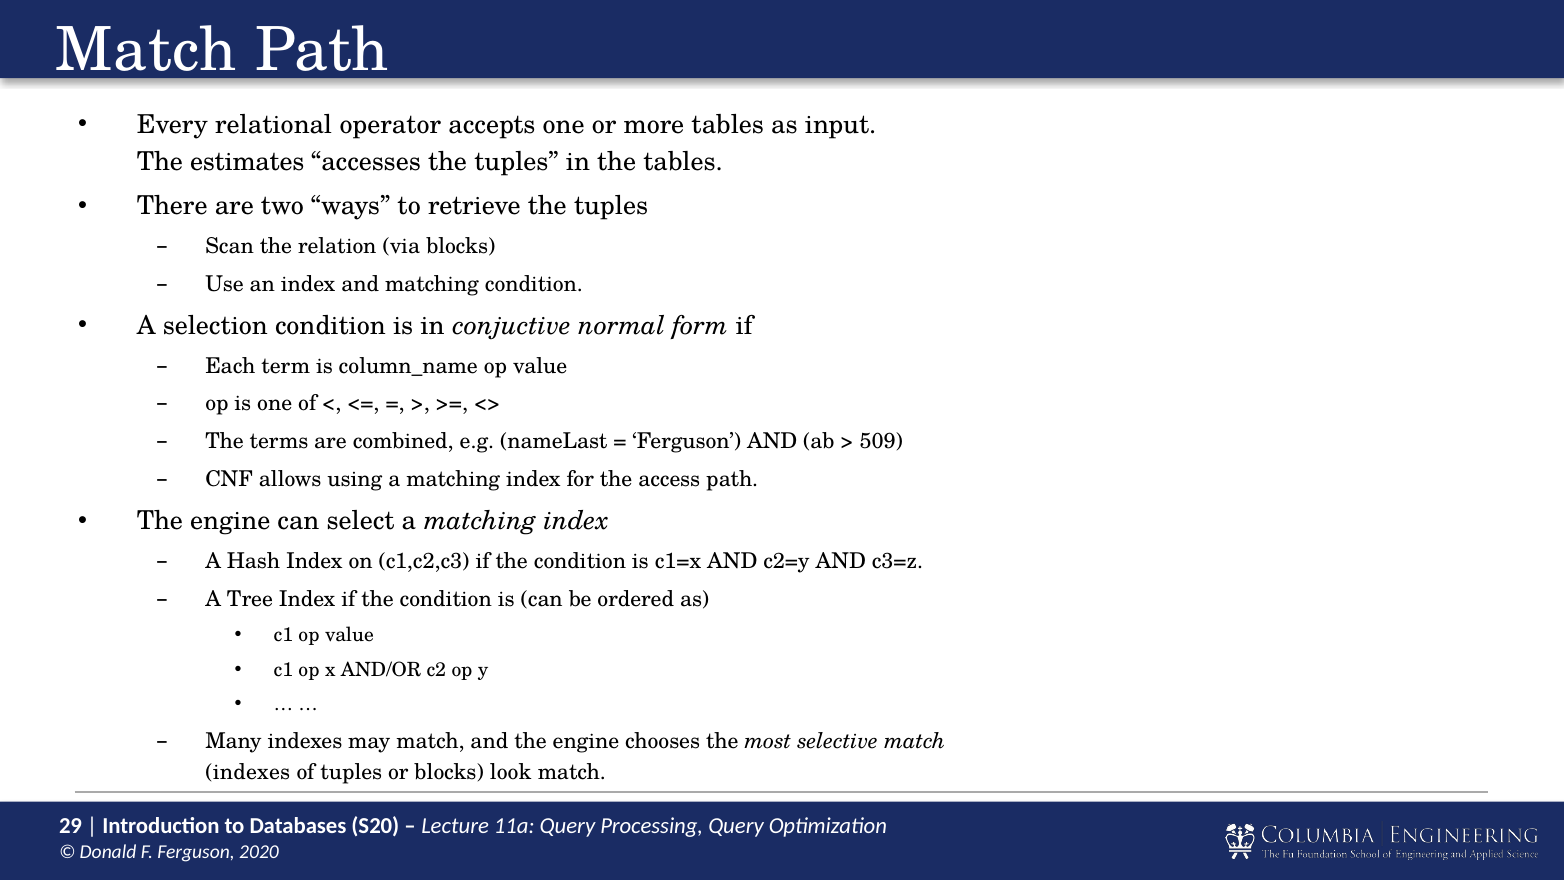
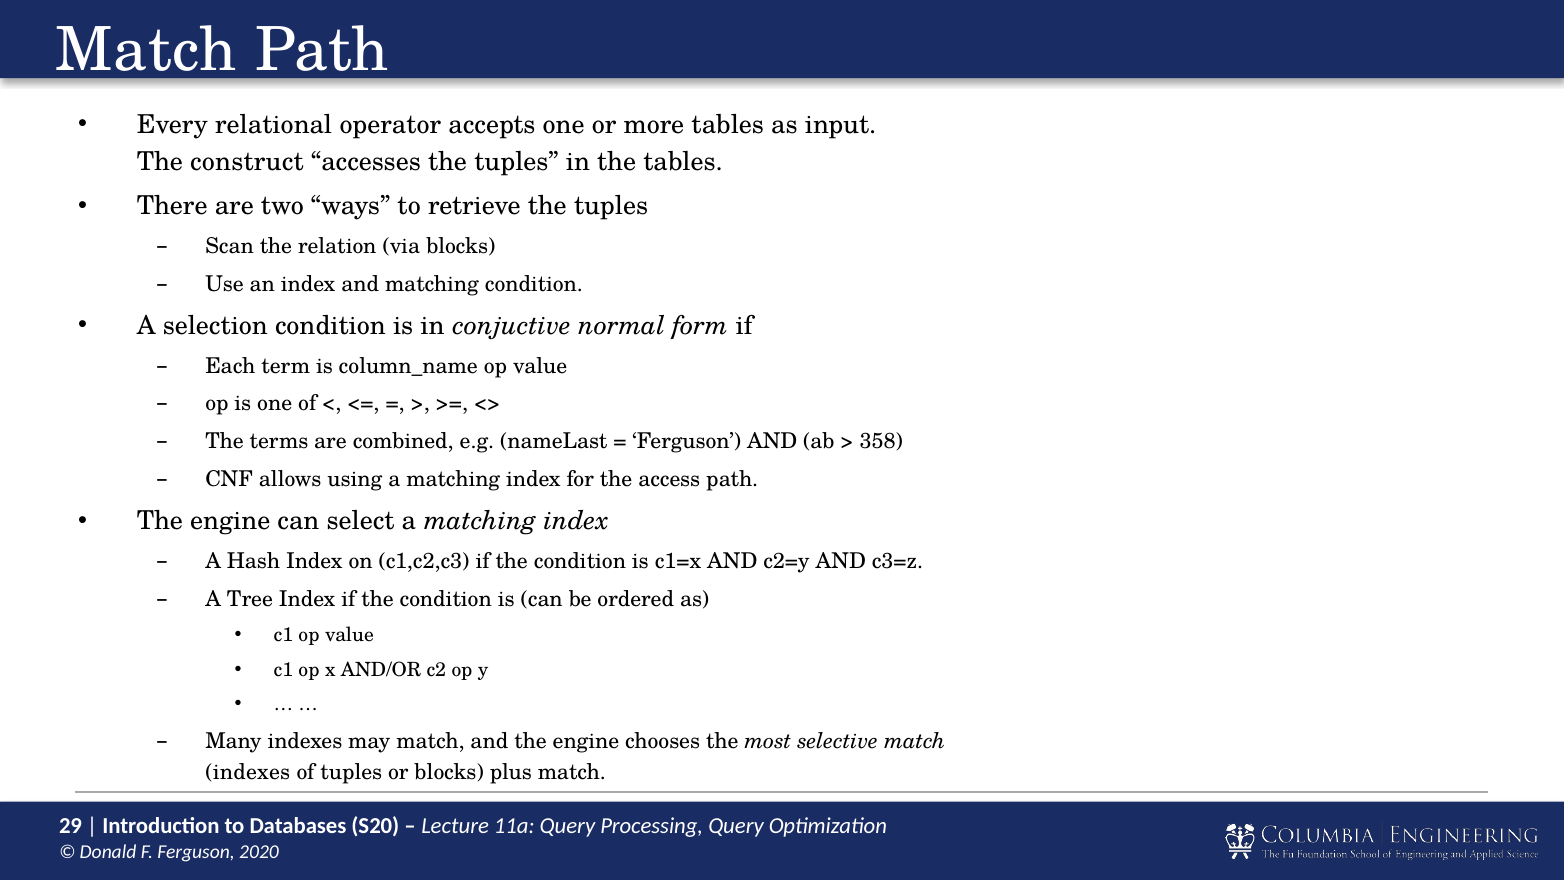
estimates: estimates -> construct
509: 509 -> 358
look: look -> plus
